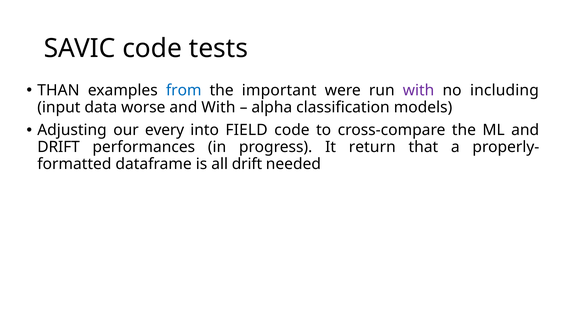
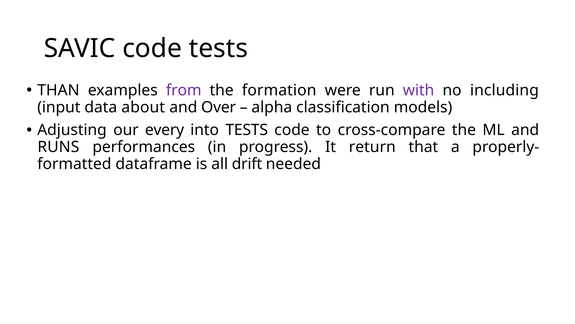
from colour: blue -> purple
important: important -> formation
worse: worse -> about
and With: With -> Over
into FIELD: FIELD -> TESTS
DRIFT at (59, 147): DRIFT -> RUNS
